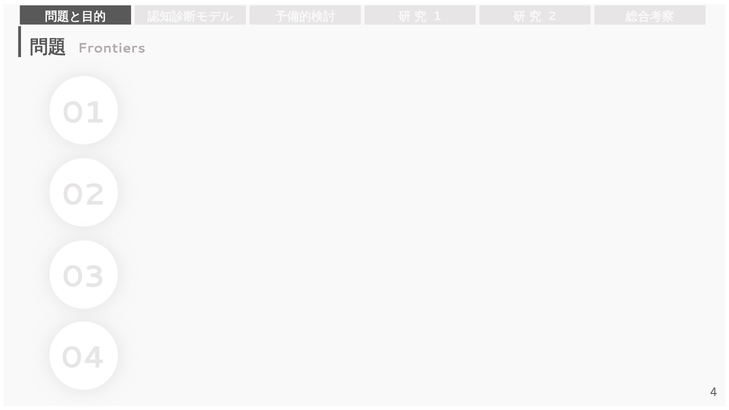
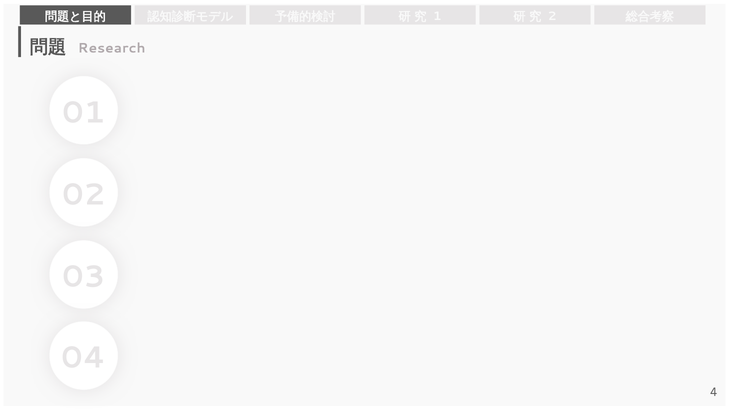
Frontiers: Frontiers -> Research
